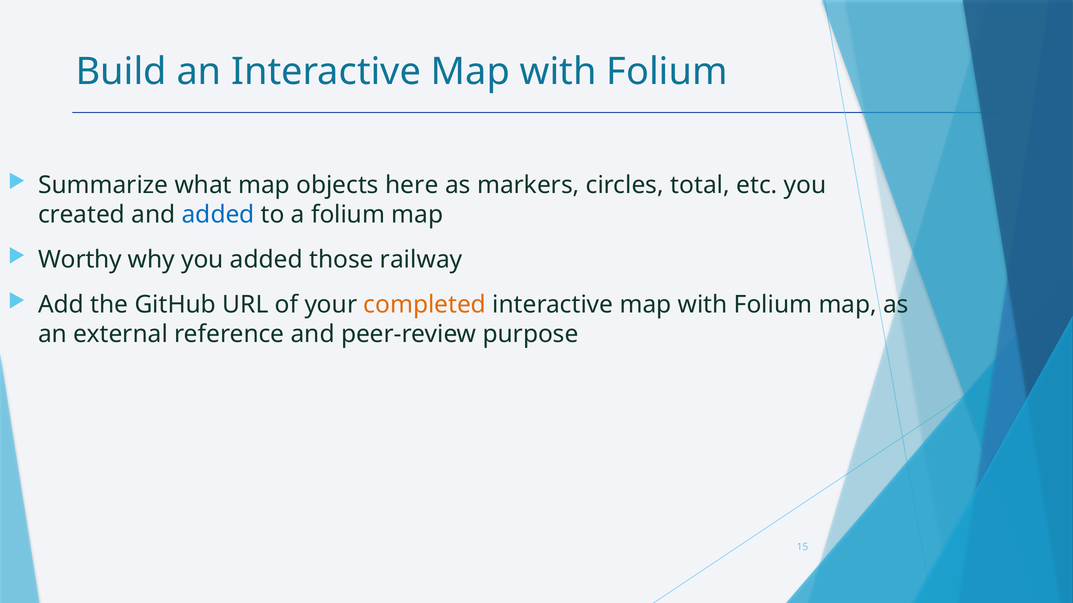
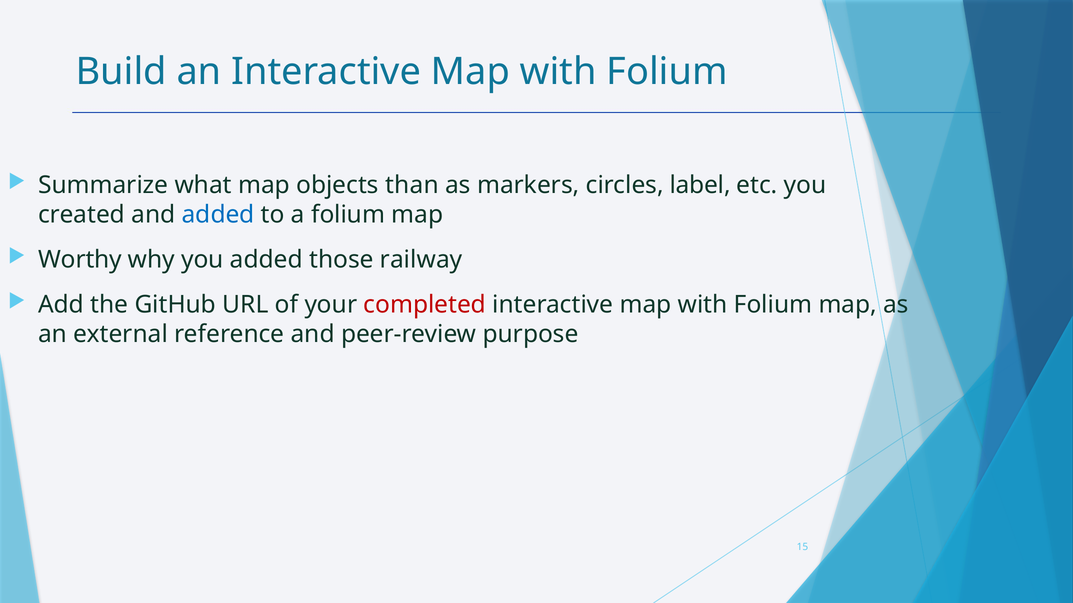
here: here -> than
total: total -> label
completed colour: orange -> red
